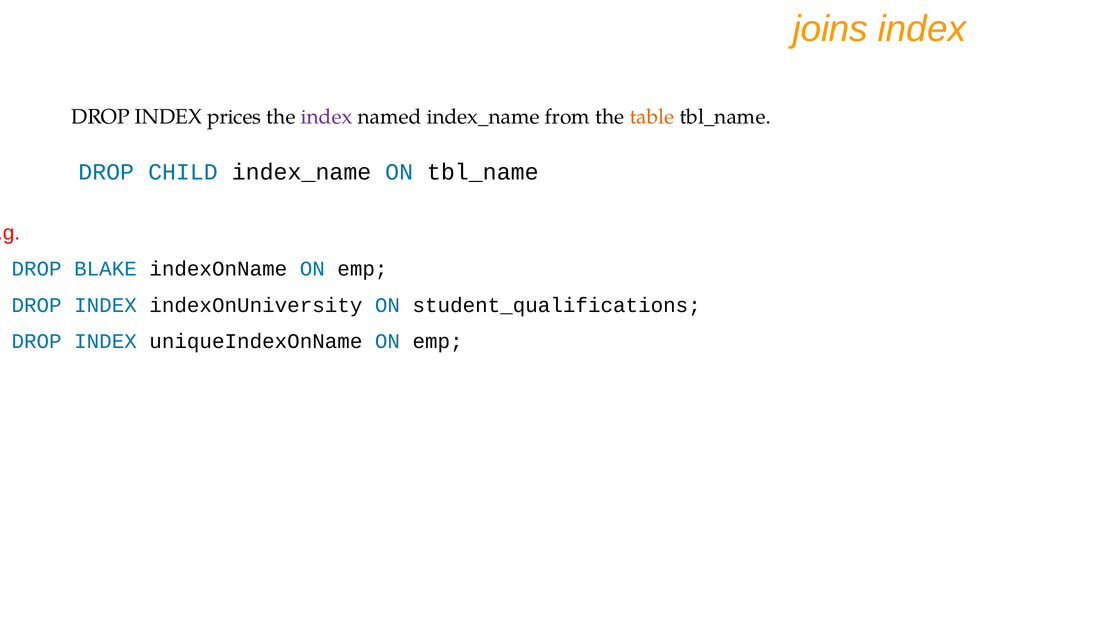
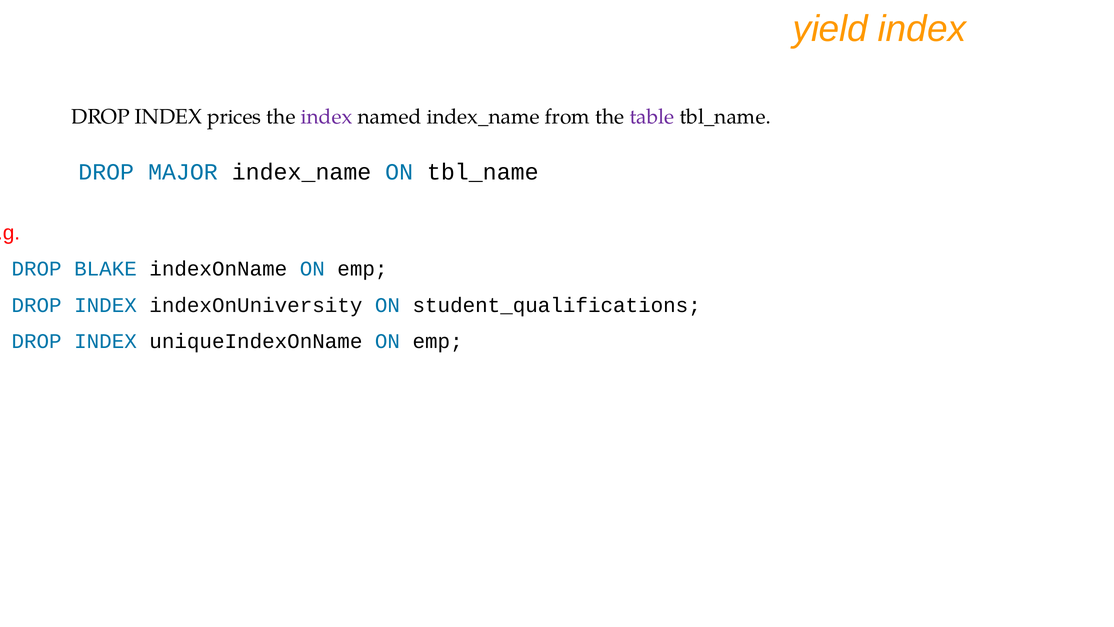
joins: joins -> yield
table colour: orange -> purple
CHILD: CHILD -> MAJOR
